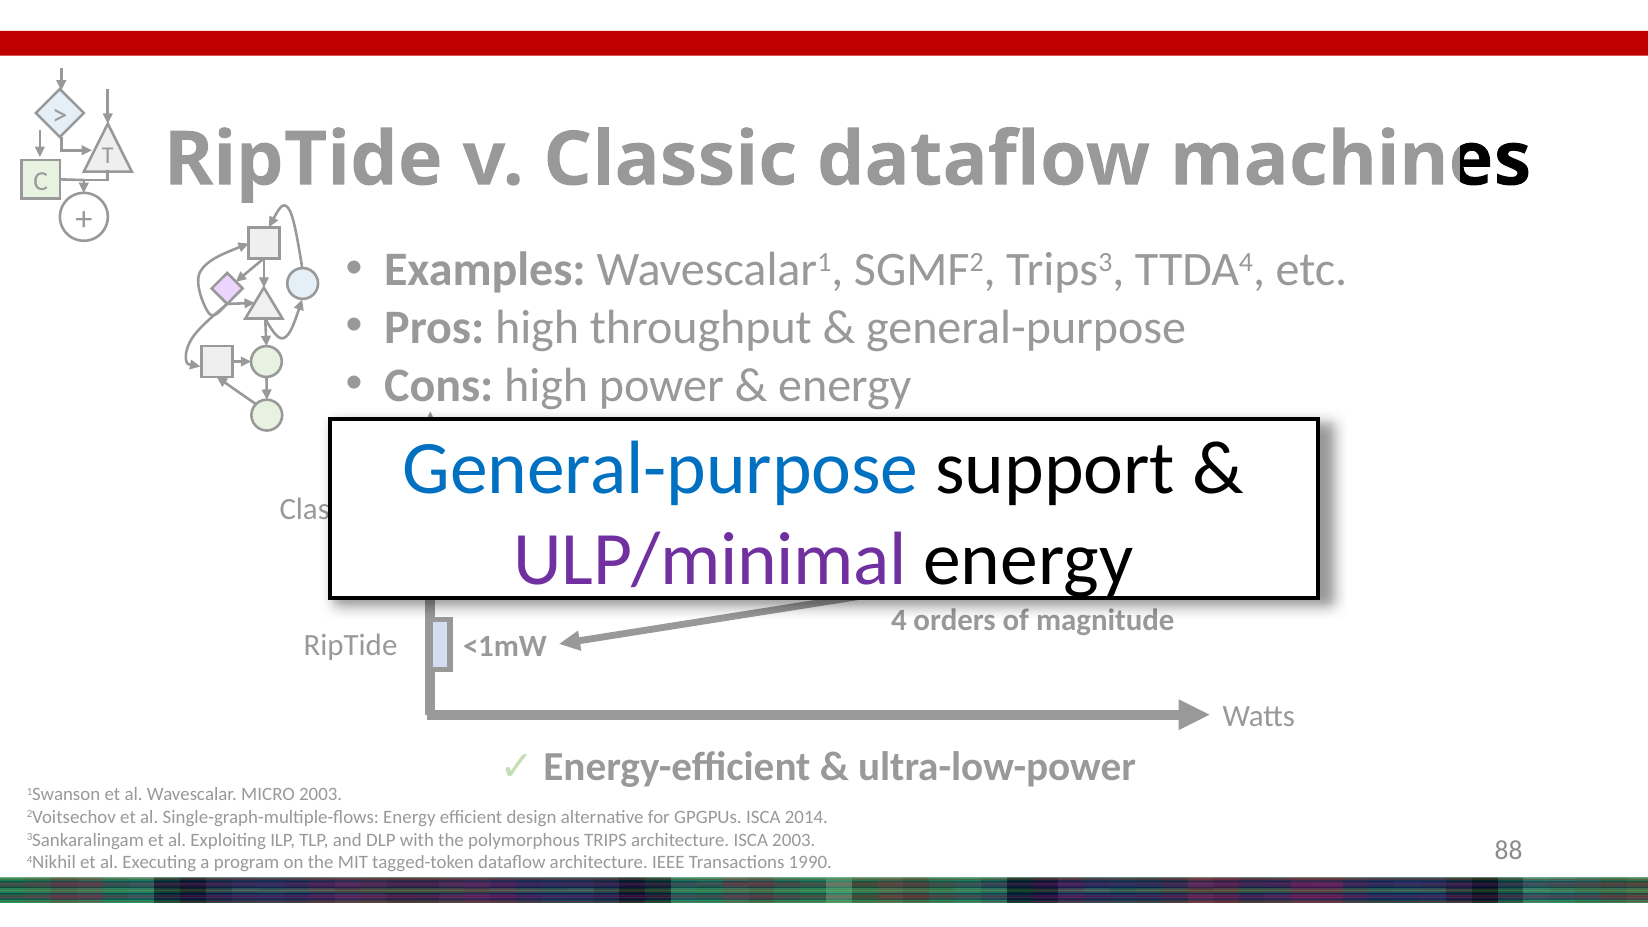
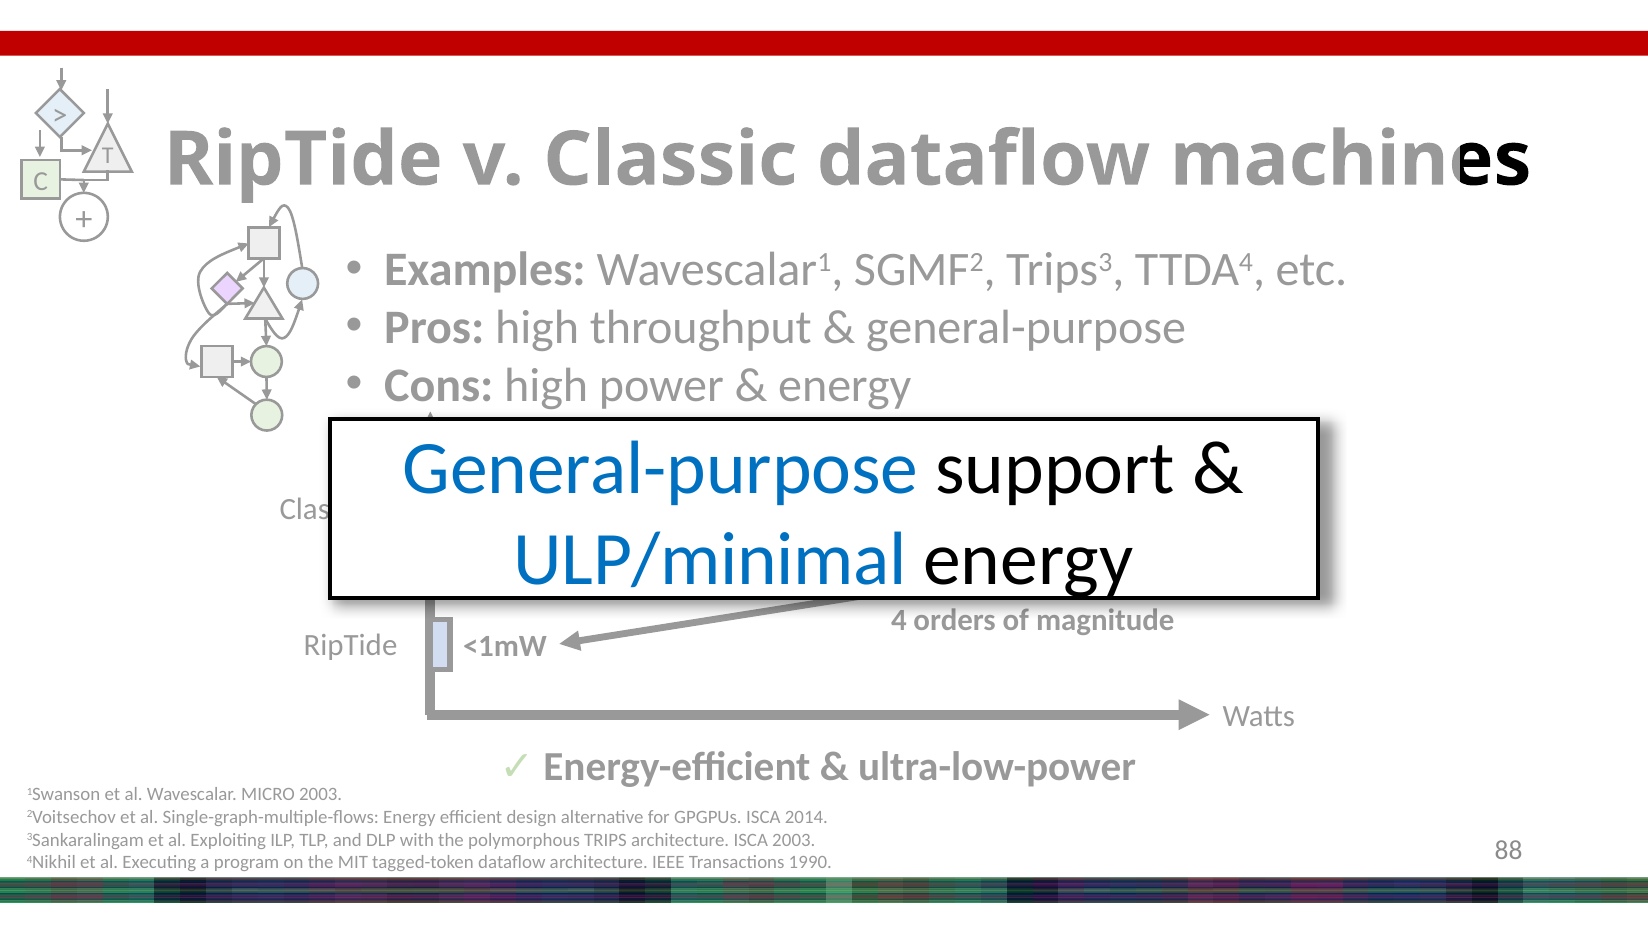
ULP/minimal colour: purple -> blue
